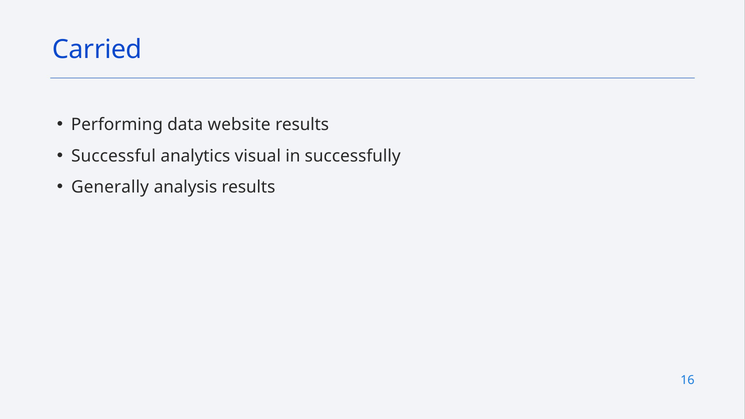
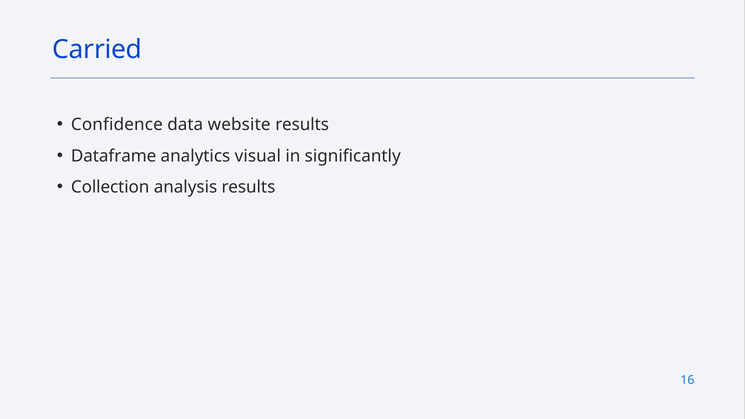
Performing: Performing -> Confidence
Successful: Successful -> Dataframe
successfully: successfully -> significantly
Generally: Generally -> Collection
